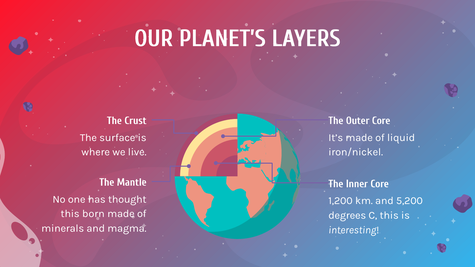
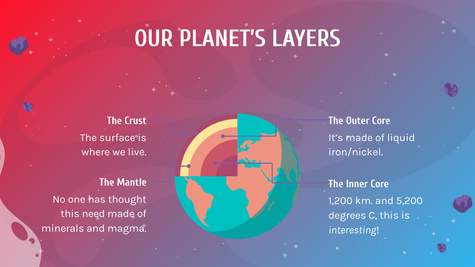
born: born -> need
